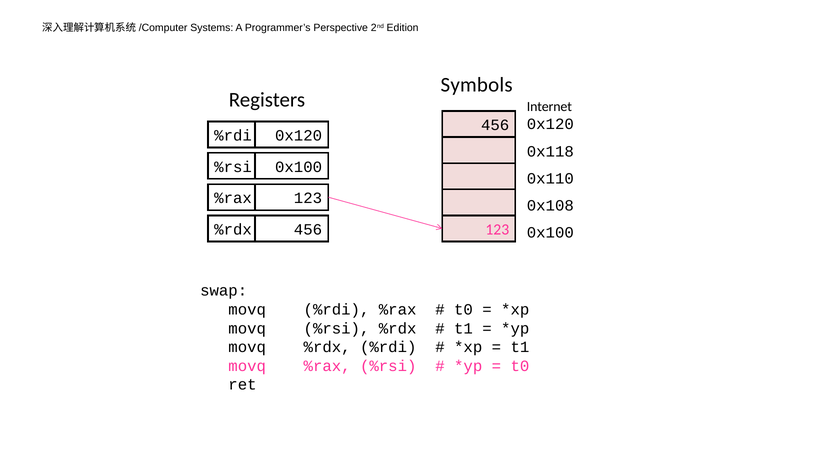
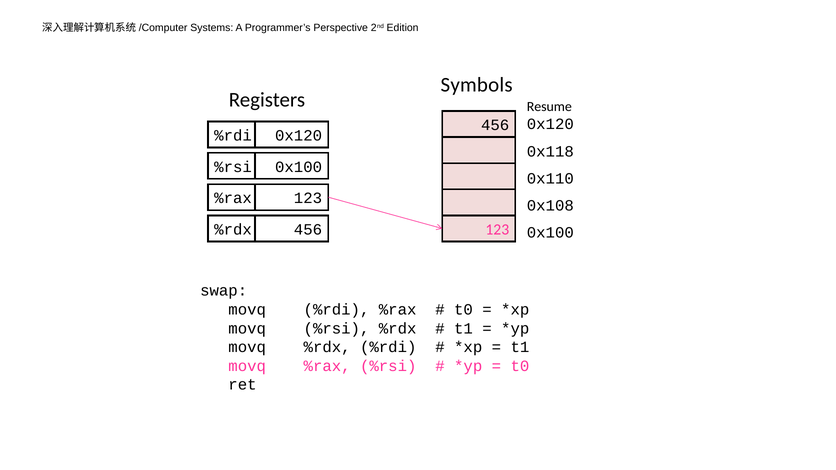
Internet: Internet -> Resume
